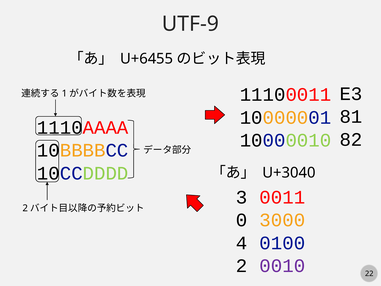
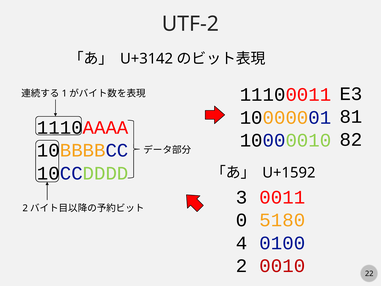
UTF-9: UTF-9 -> UTF-2
U+6455: U+6455 -> U+3142
U+3040: U+3040 -> U+1592
3000: 3000 -> 5180
0010 colour: purple -> red
